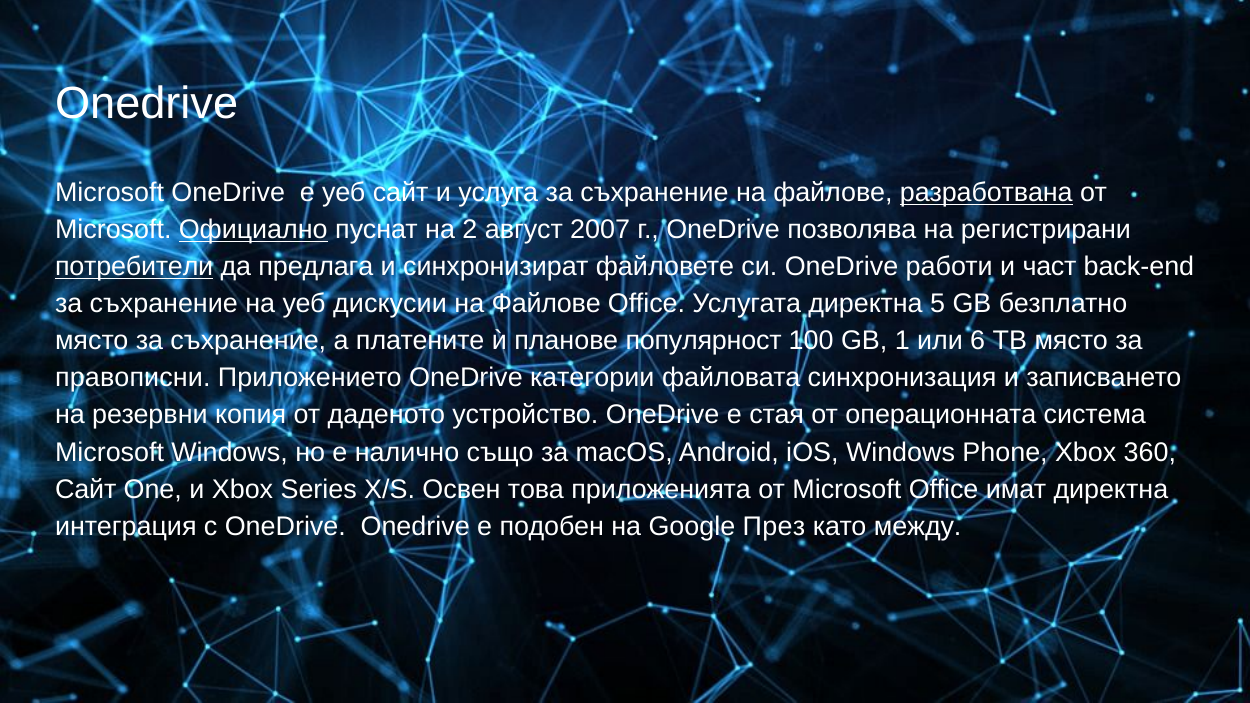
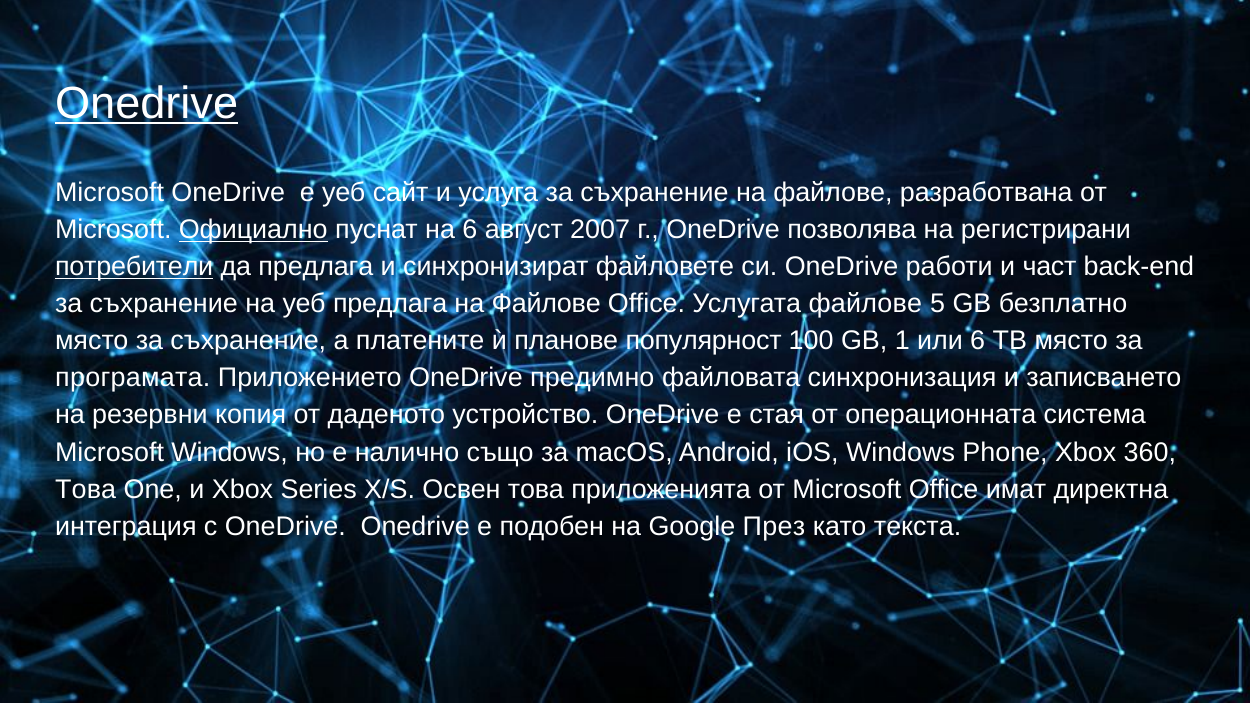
Onedrive at (147, 104) underline: none -> present
разработвана underline: present -> none
на 2: 2 -> 6
уеб дискусии: дискусии -> предлага
Услугата директна: директна -> файлове
правописни: правописни -> програмата
категории: категории -> предимно
Сайт at (86, 489): Сайт -> Това
между: между -> текста
